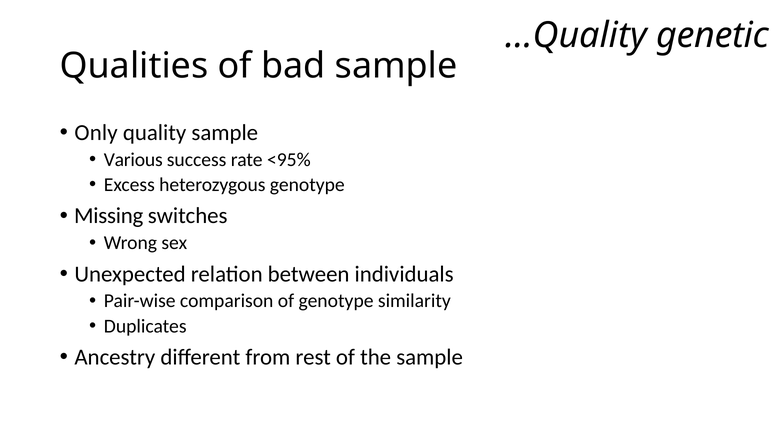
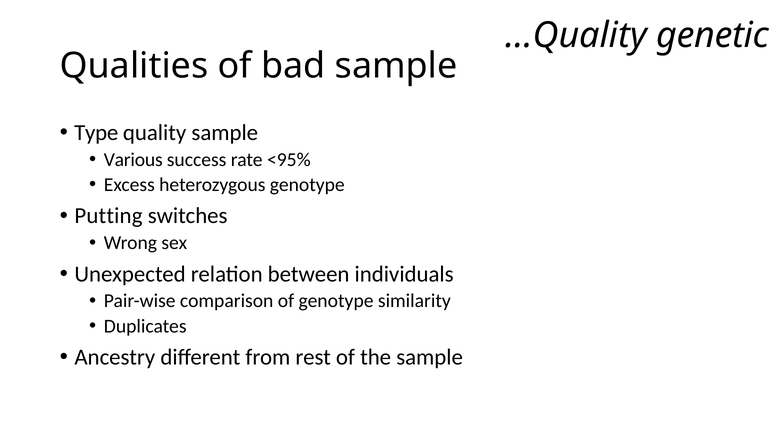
Only: Only -> Type
Missing: Missing -> Putting
